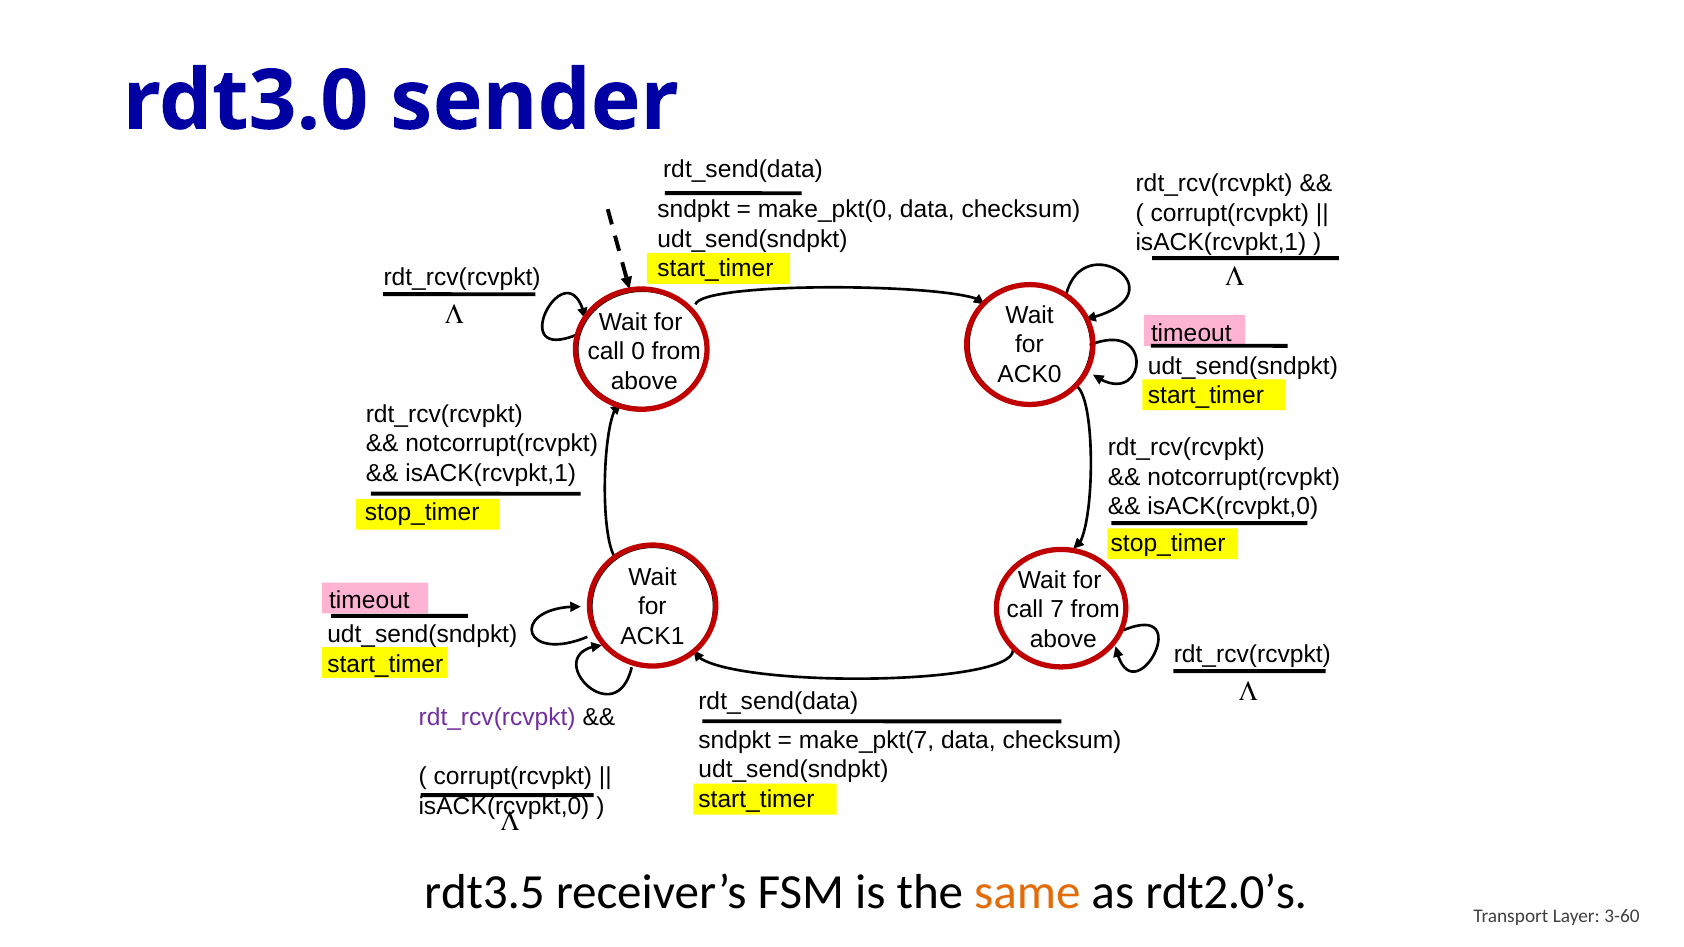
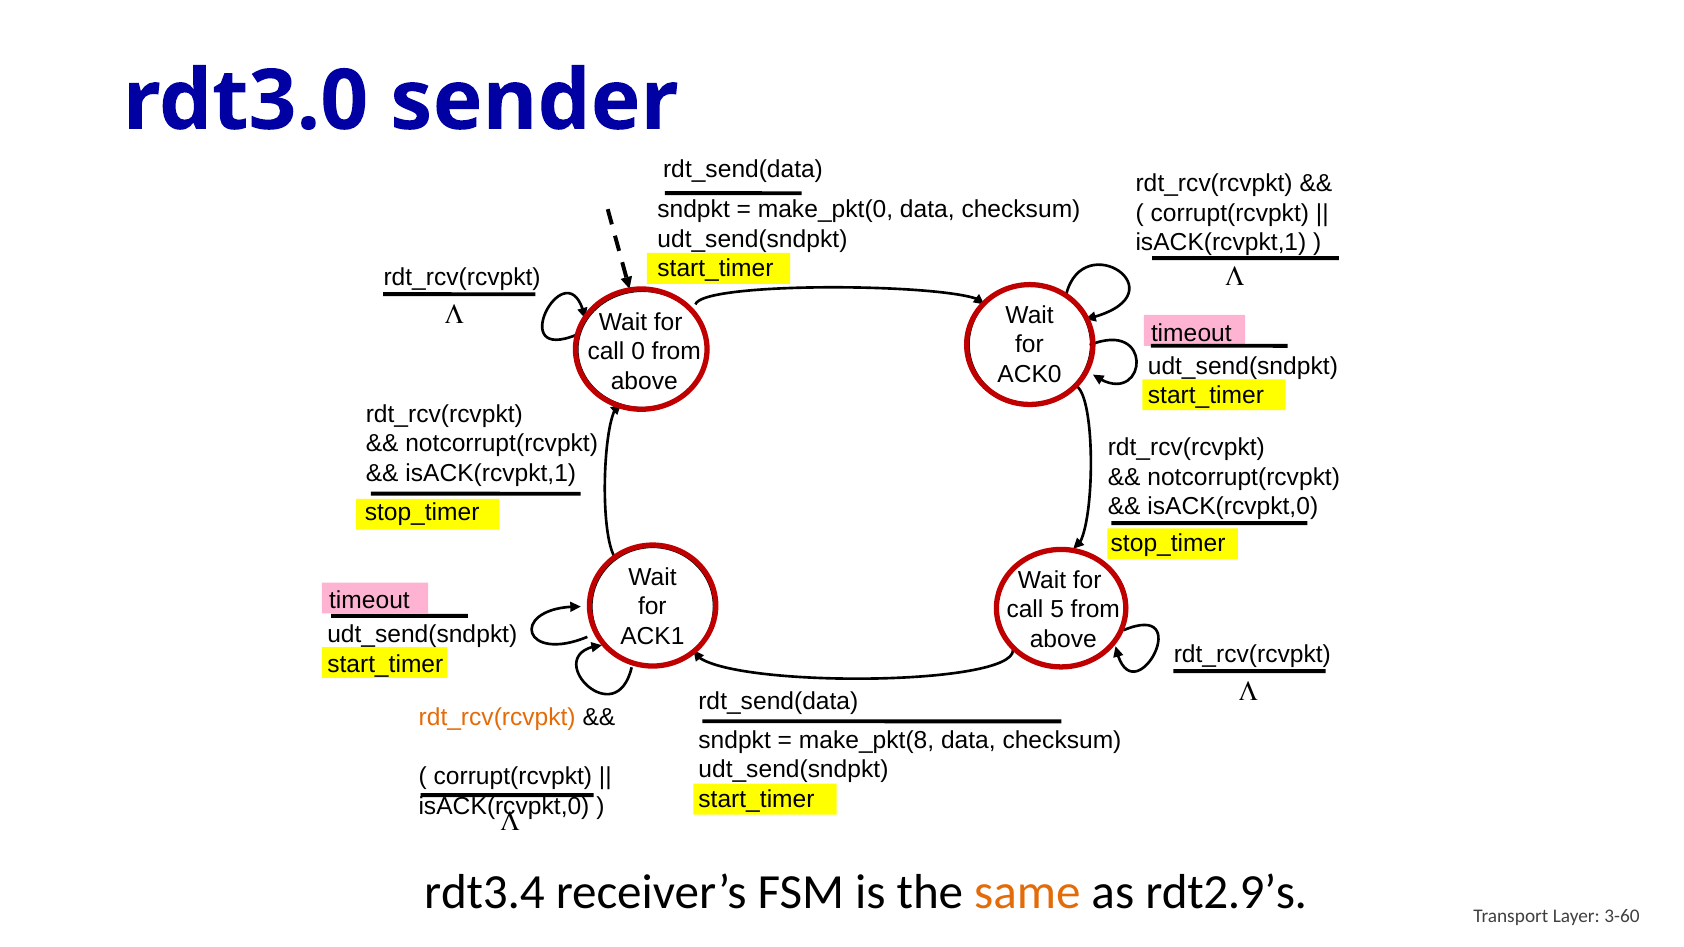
7: 7 -> 5
rdt_rcv(rcvpkt at (497, 718) colour: purple -> orange
make_pkt(7: make_pkt(7 -> make_pkt(8
rdt3.5: rdt3.5 -> rdt3.4
rdt2.0’s: rdt2.0’s -> rdt2.9’s
